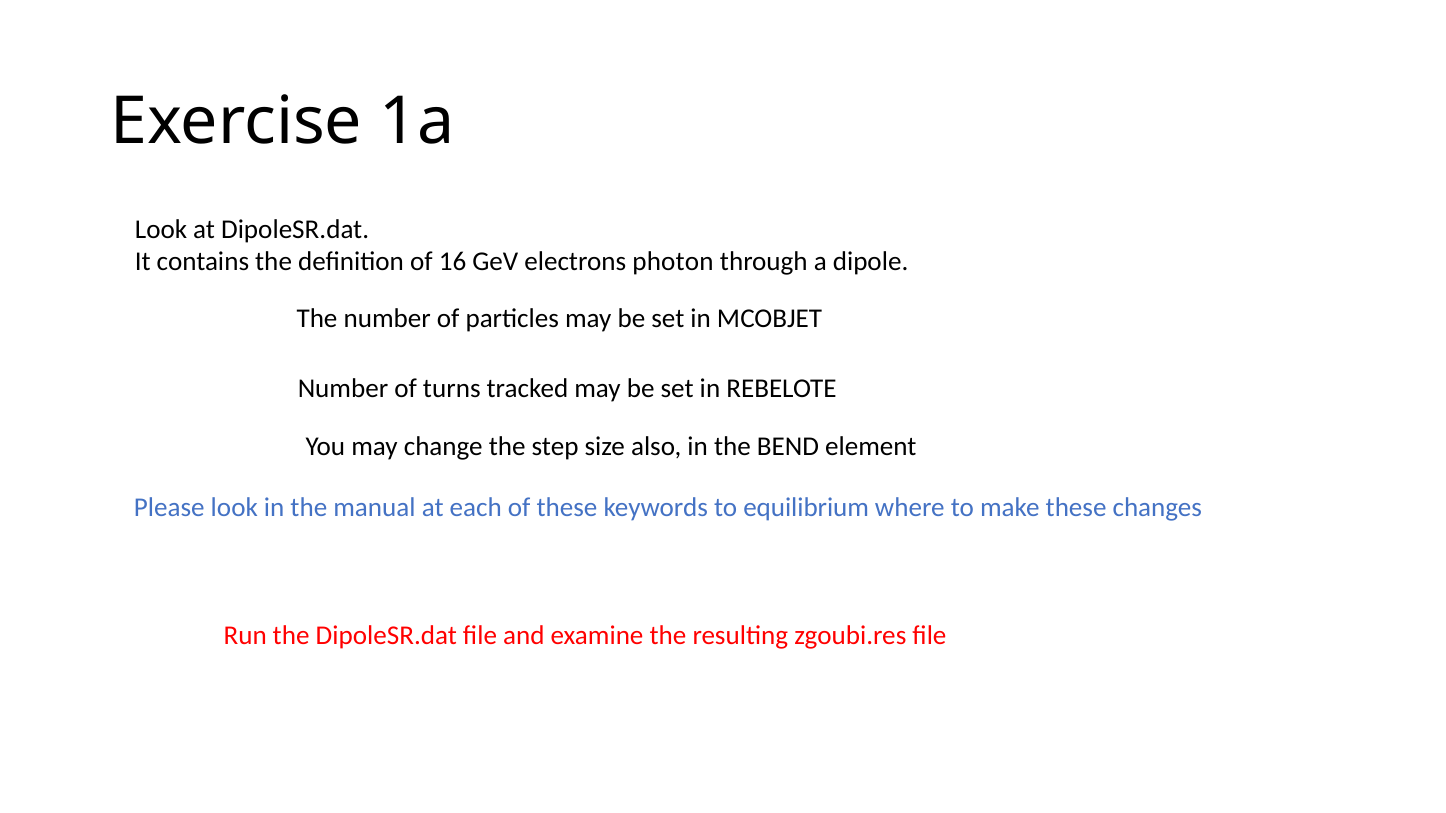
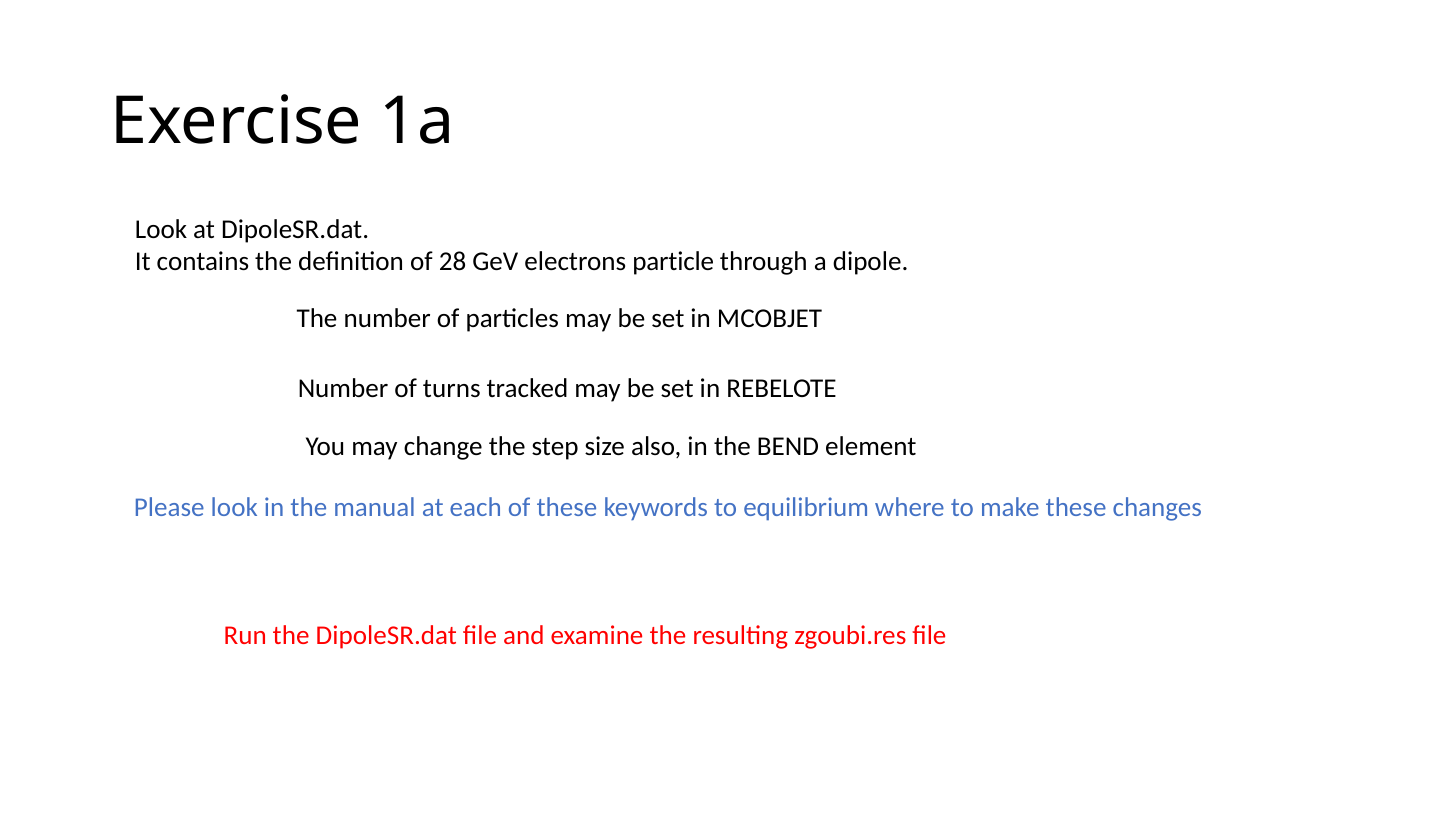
16: 16 -> 28
photon: photon -> particle
